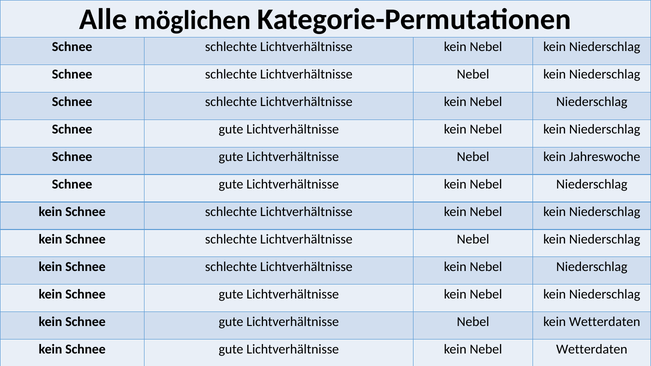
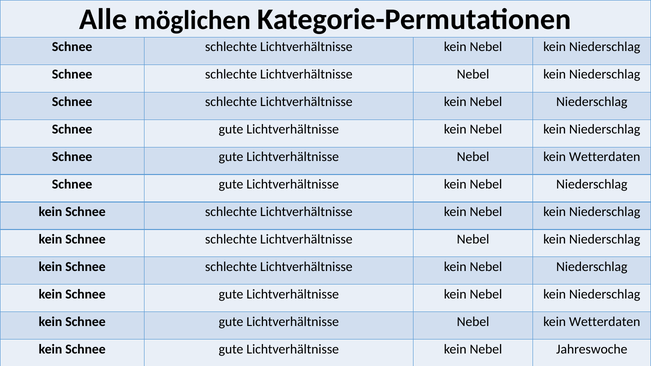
Jahreswoche at (605, 157): Jahreswoche -> Wetterdaten
Nebel Wetterdaten: Wetterdaten -> Jahreswoche
